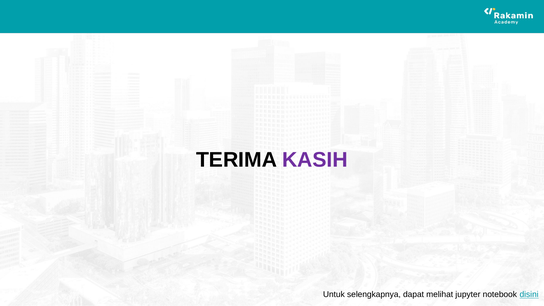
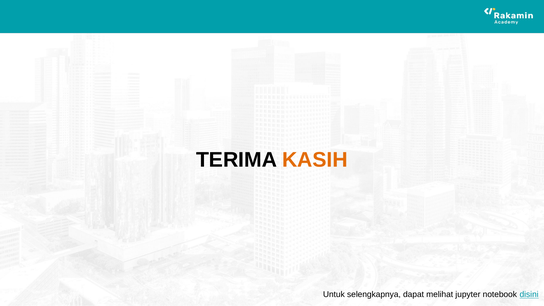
KASIH colour: purple -> orange
